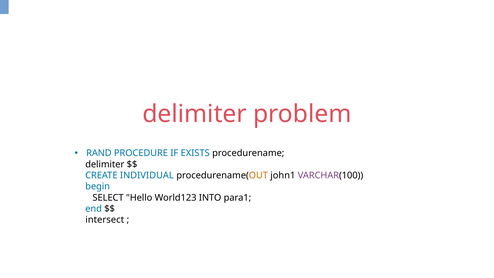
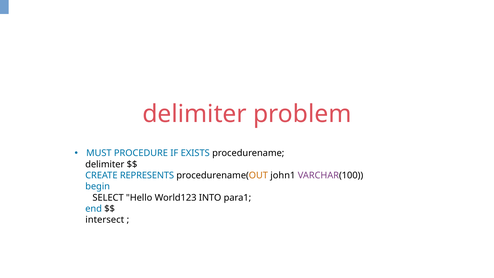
RAND: RAND -> MUST
INDIVIDUAL: INDIVIDUAL -> REPRESENTS
